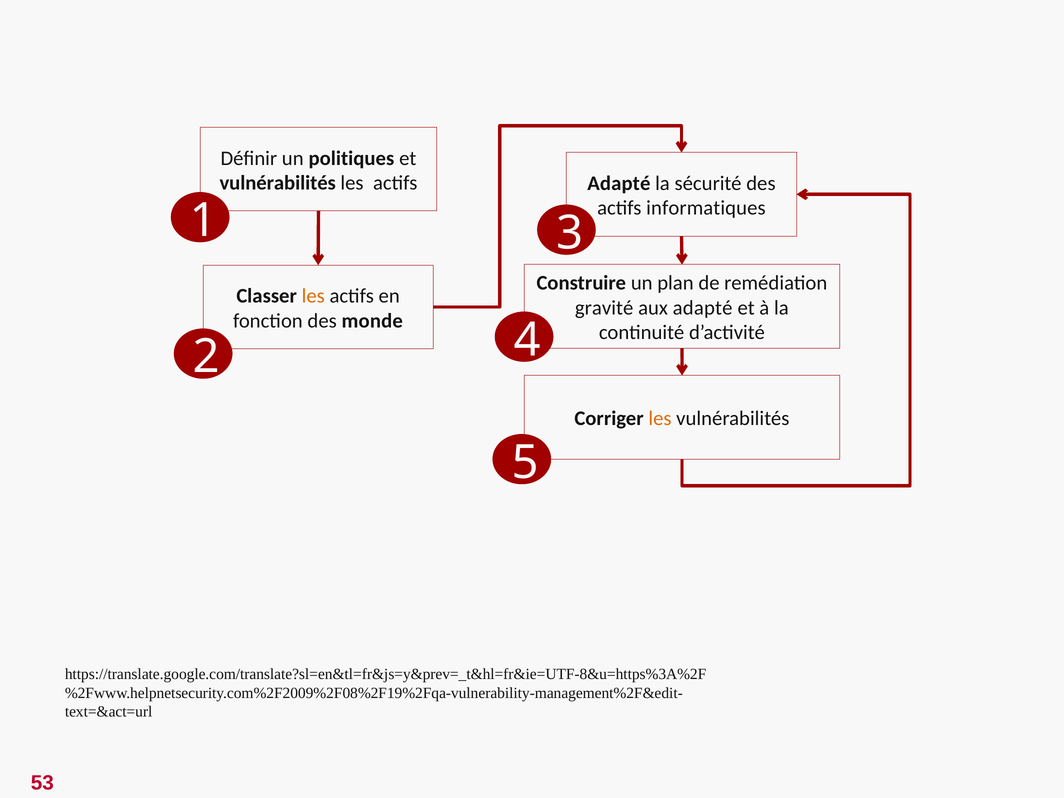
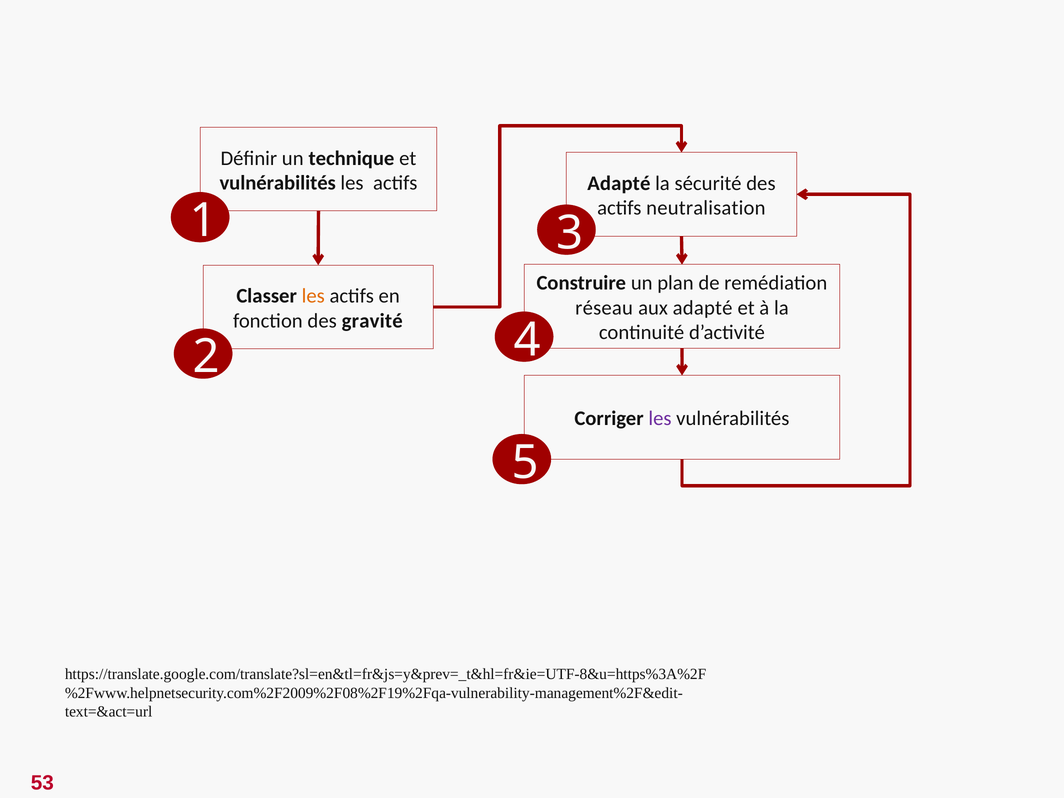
politiques: politiques -> technique
informatiques: informatiques -> neutralisation
gravité: gravité -> réseau
monde: monde -> gravité
les at (660, 419) colour: orange -> purple
